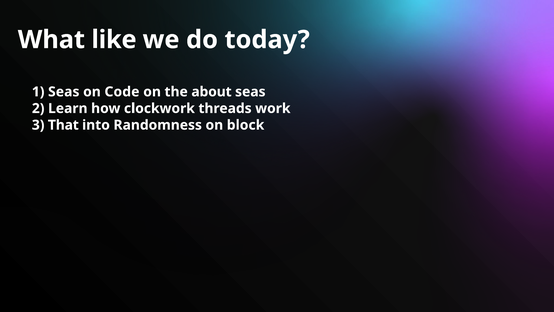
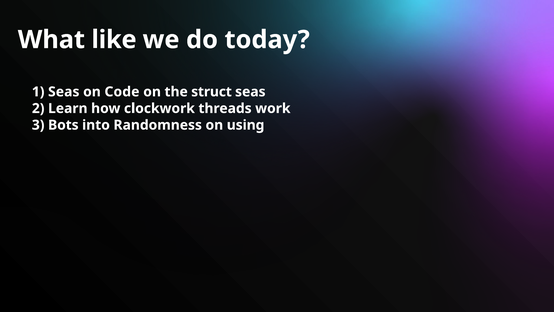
about: about -> struct
That: That -> Bots
block: block -> using
